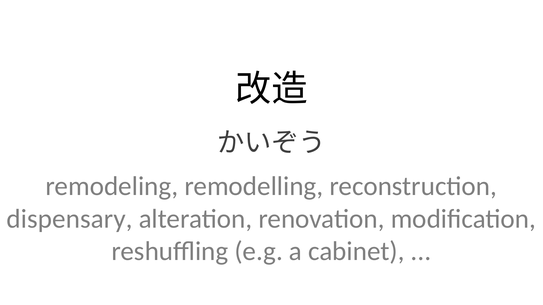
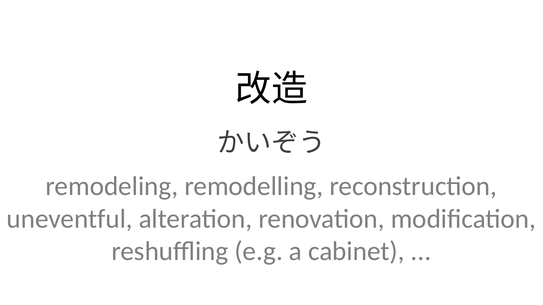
dispensary: dispensary -> uneventful
